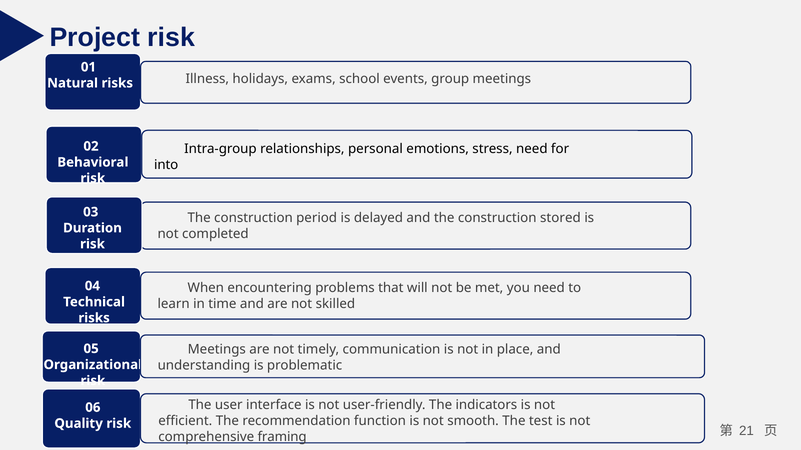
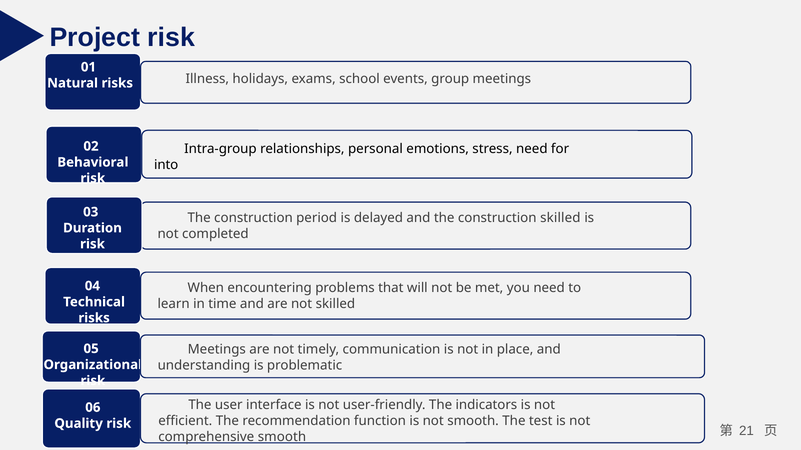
construction stored: stored -> skilled
comprehensive framing: framing -> smooth
